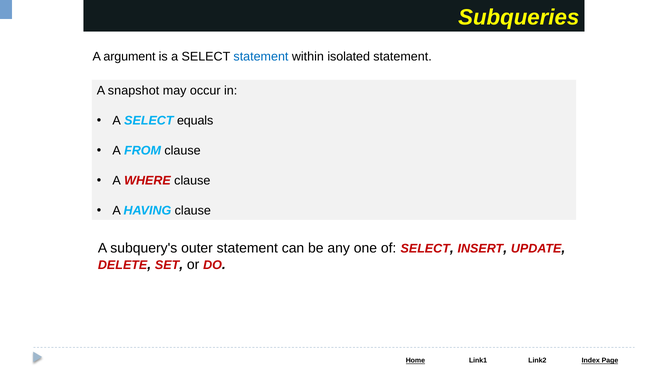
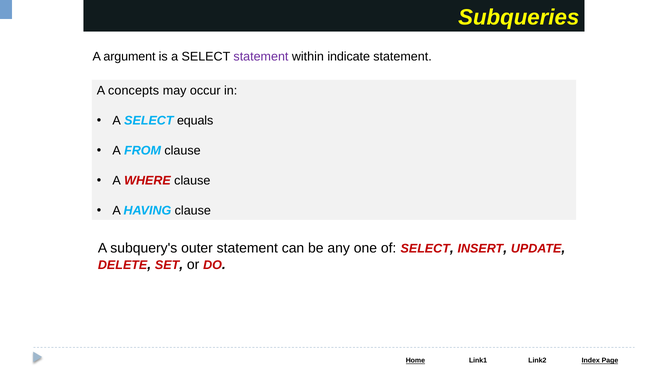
statement at (261, 57) colour: blue -> purple
isolated: isolated -> indicate
snapshot: snapshot -> concepts
